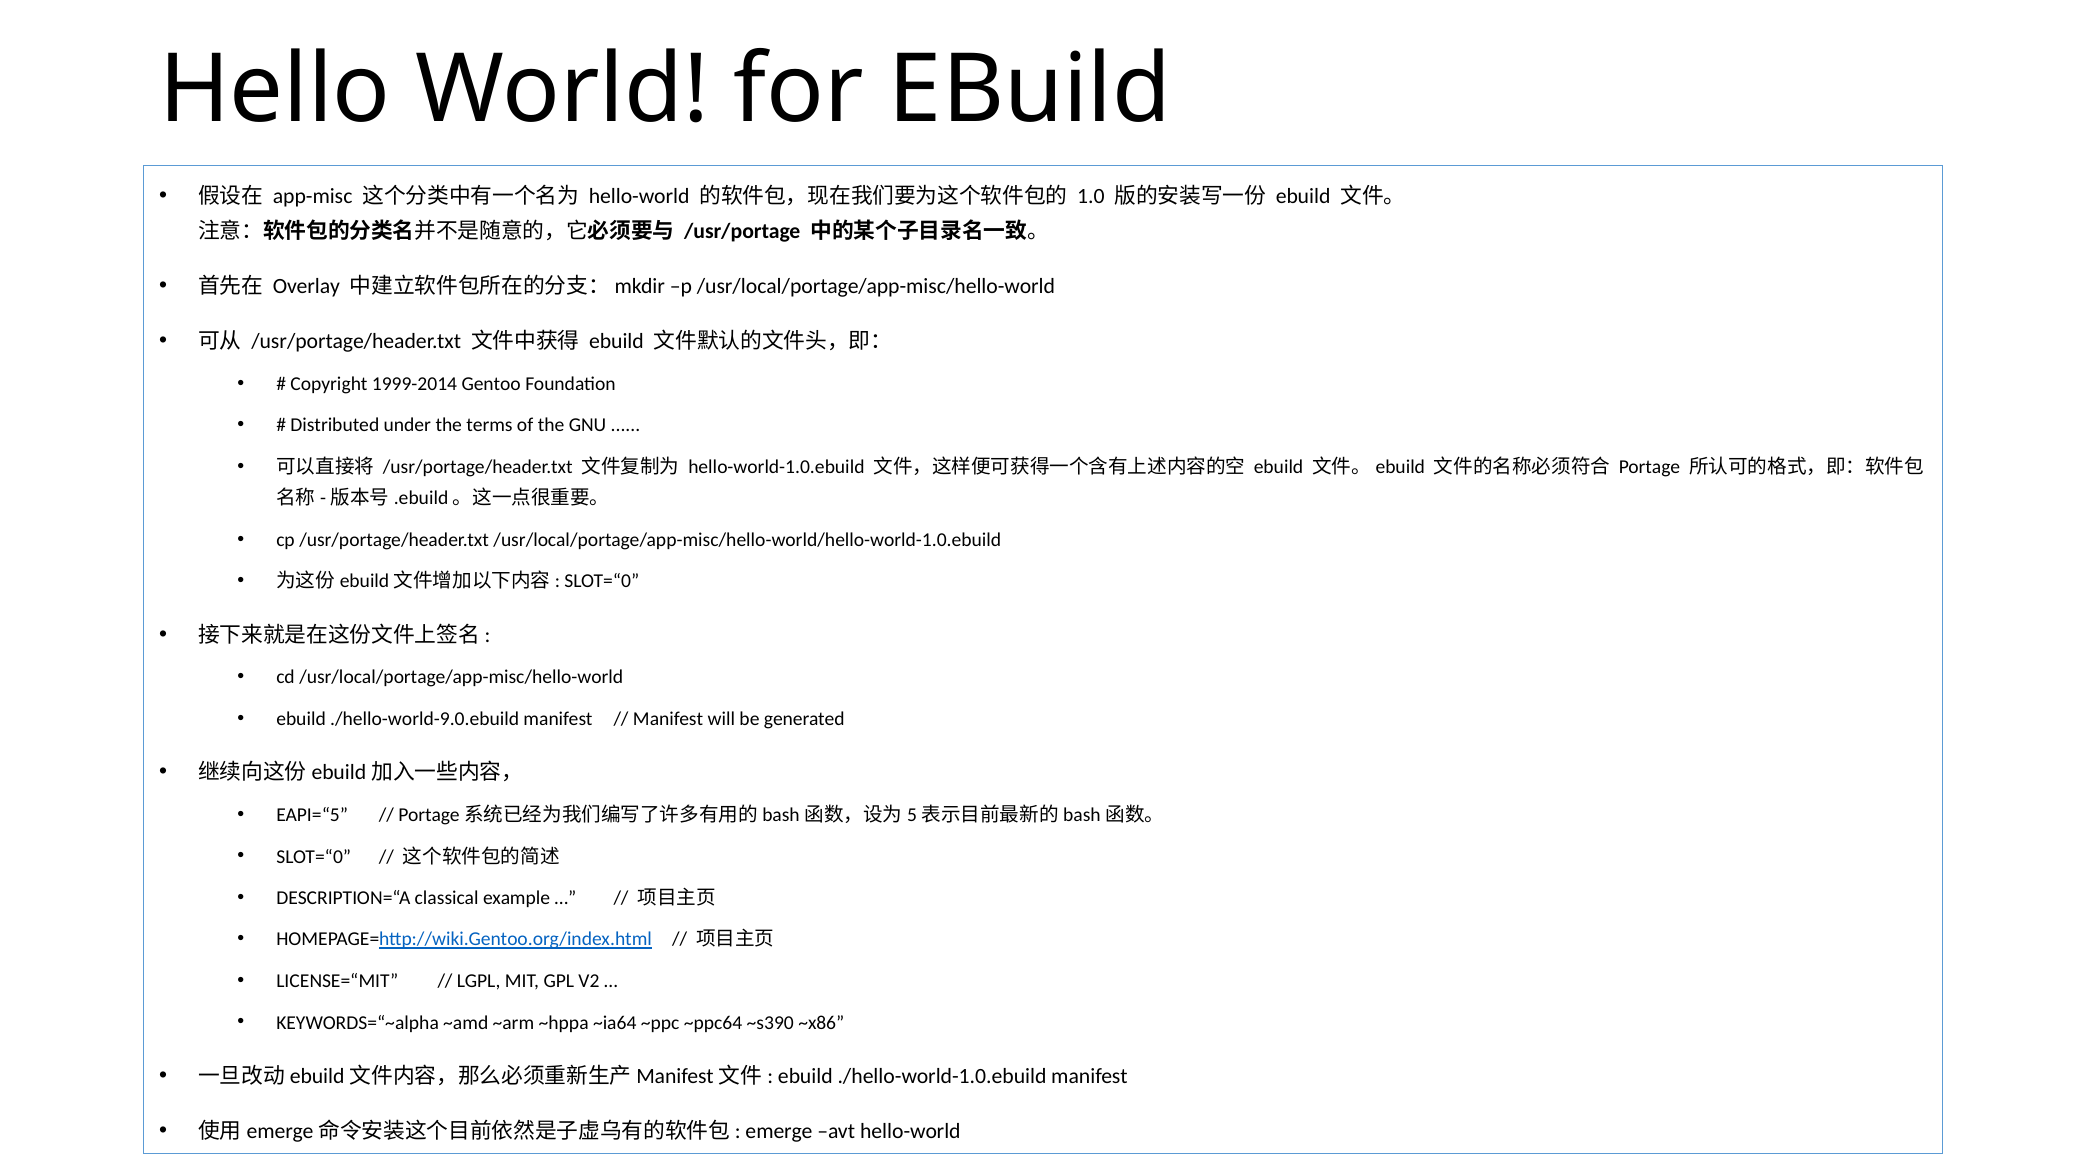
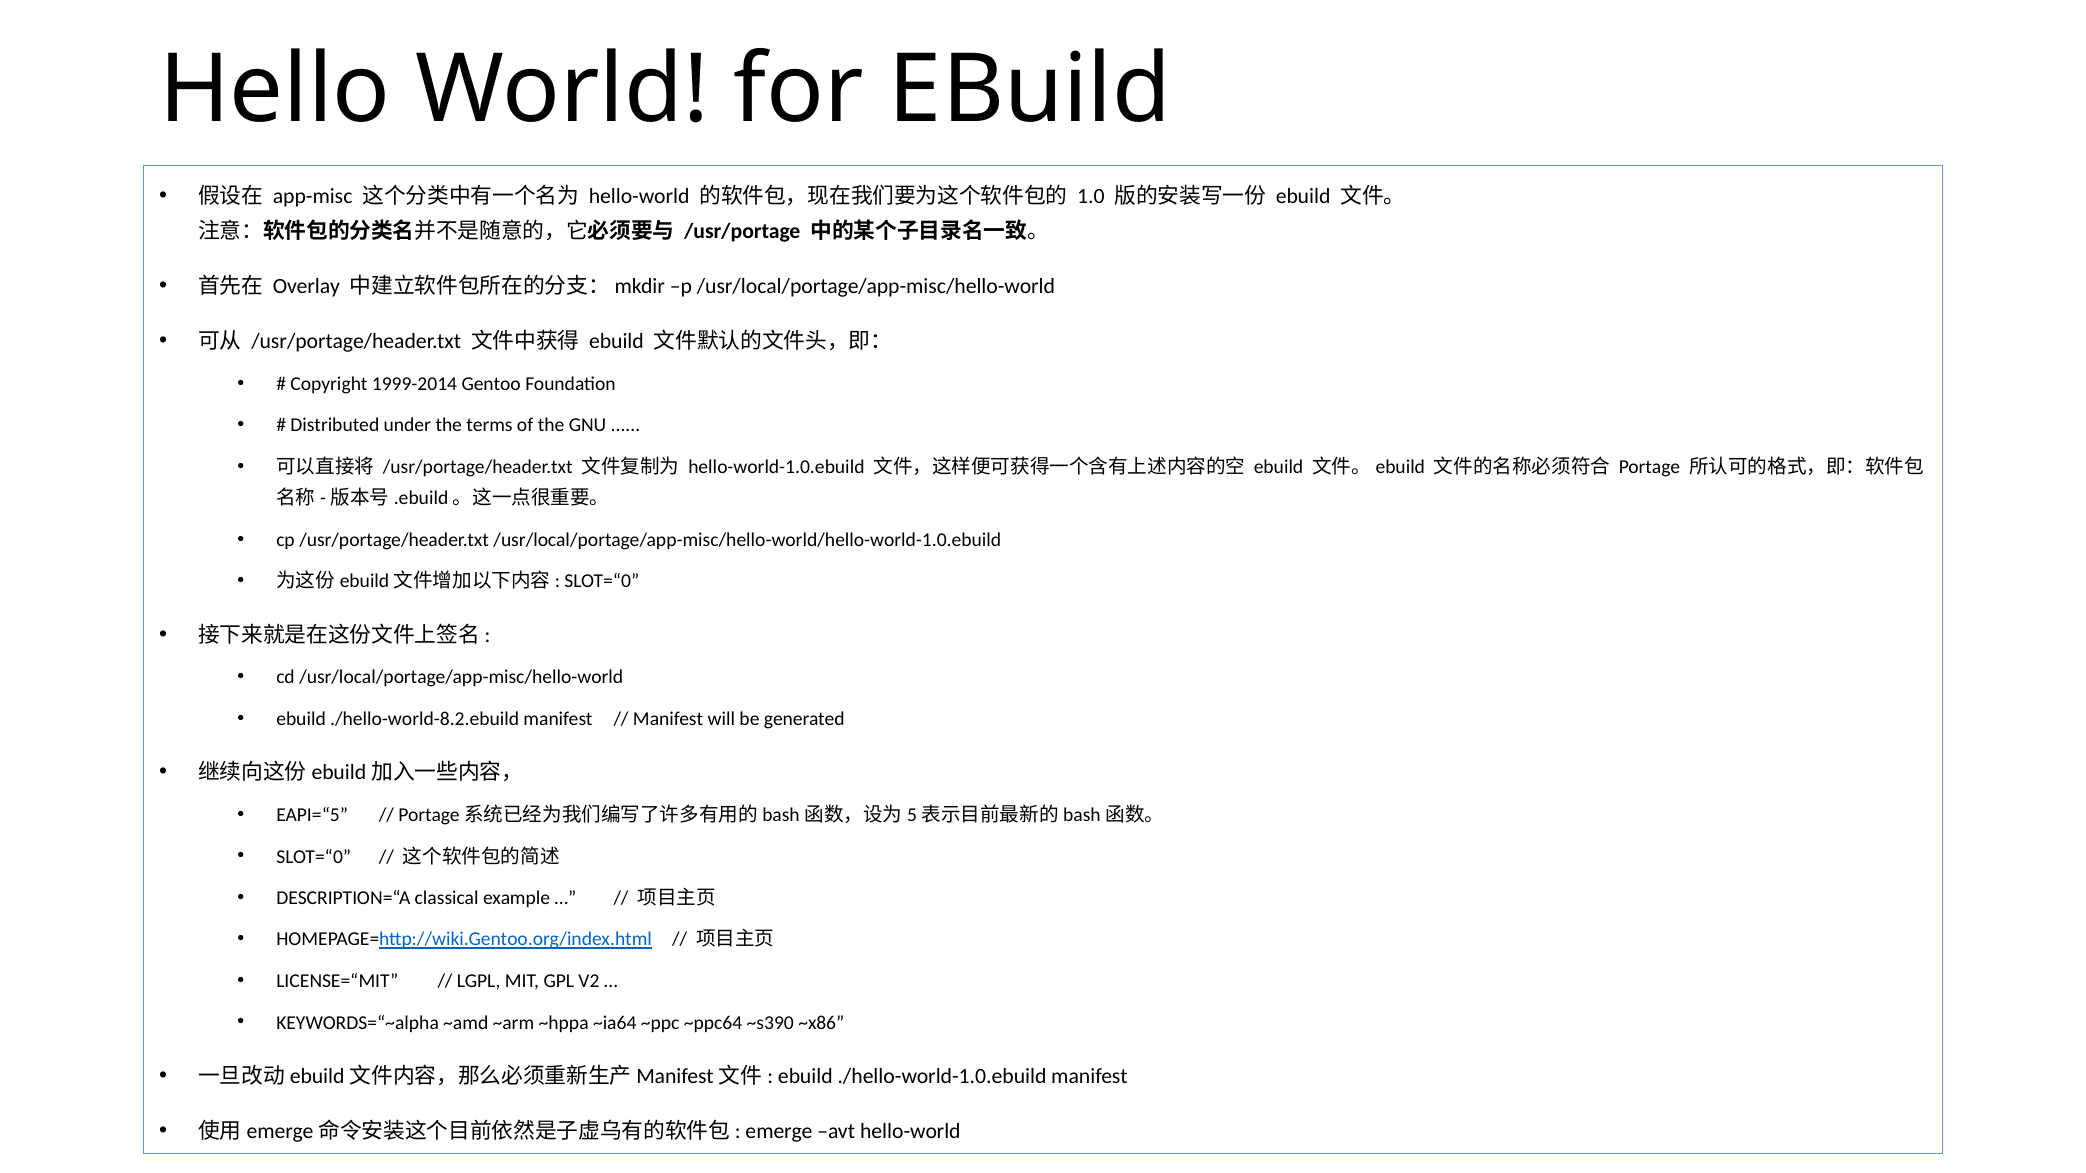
./hello-world-9.0.ebuild: ./hello-world-9.0.ebuild -> ./hello-world-8.2.ebuild
